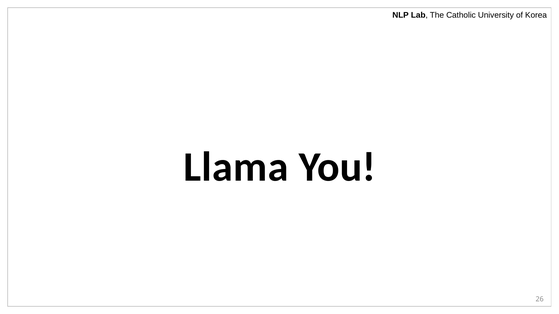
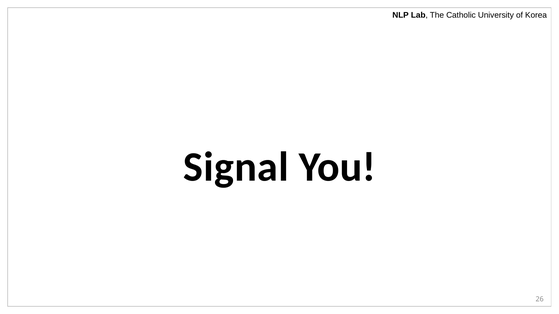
Llama: Llama -> Signal
